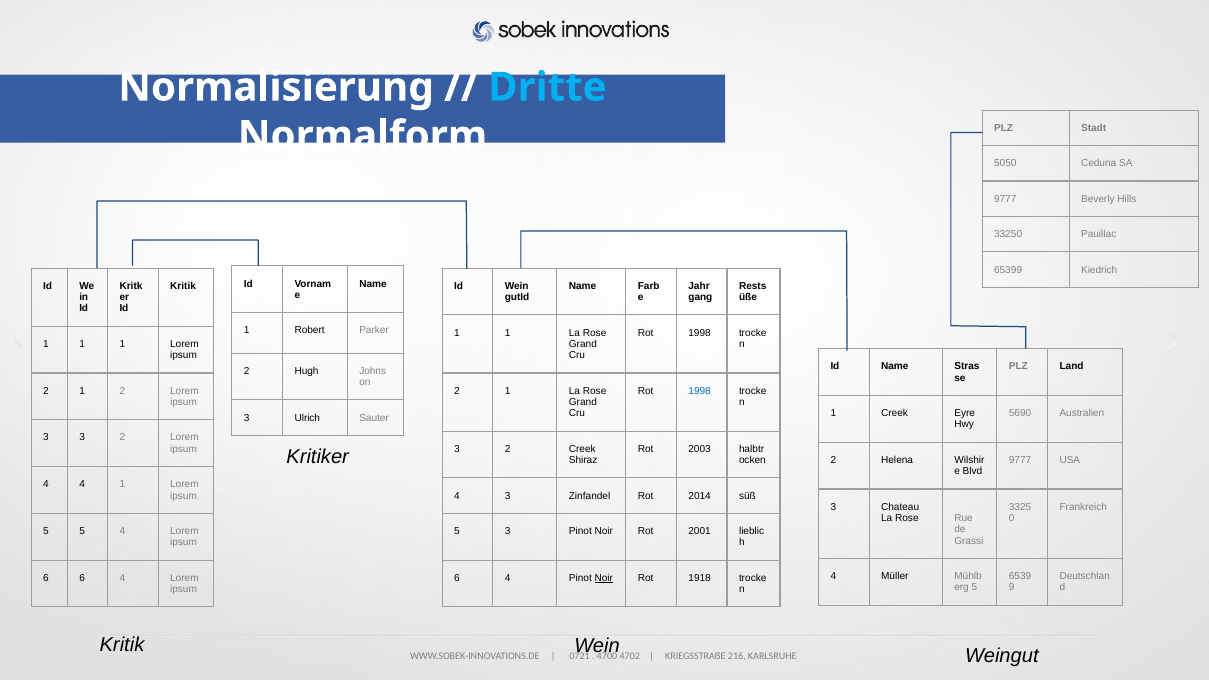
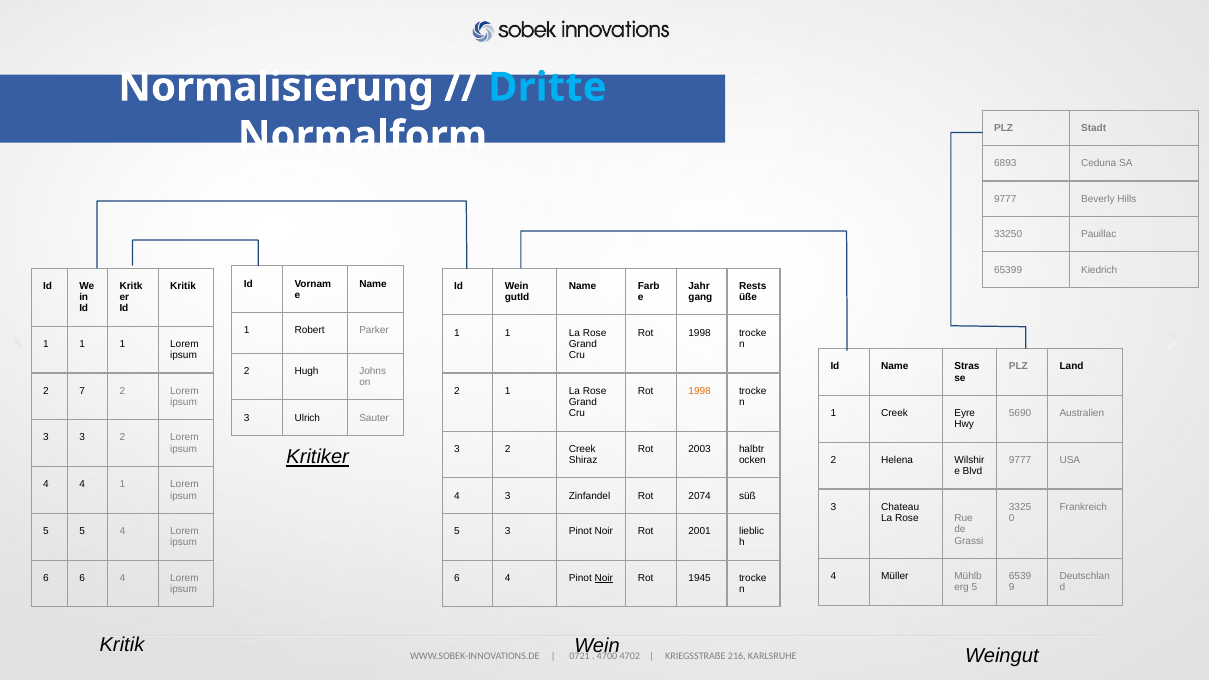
5050: 5050 -> 6893
1 at (82, 391): 1 -> 7
1998 at (700, 391) colour: blue -> orange
Kritiker underline: none -> present
2014: 2014 -> 2074
1918: 1918 -> 1945
